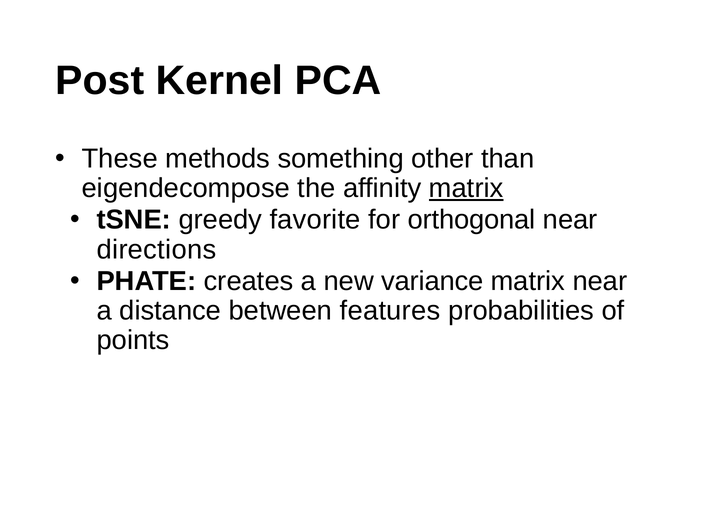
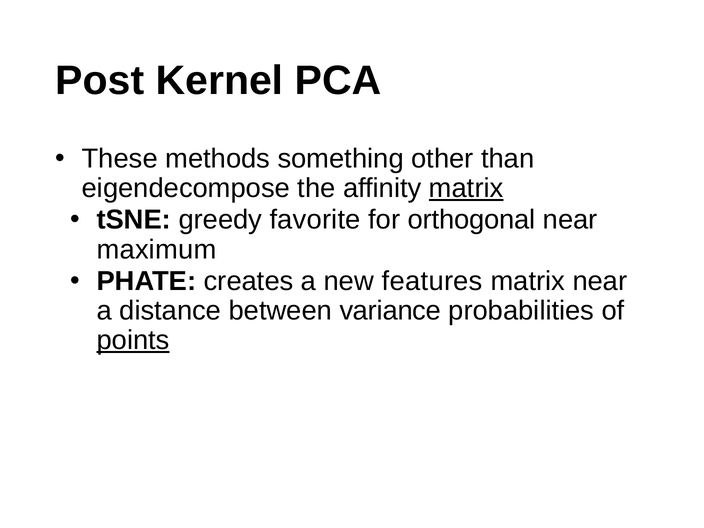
directions: directions -> maximum
variance: variance -> features
features: features -> variance
points underline: none -> present
